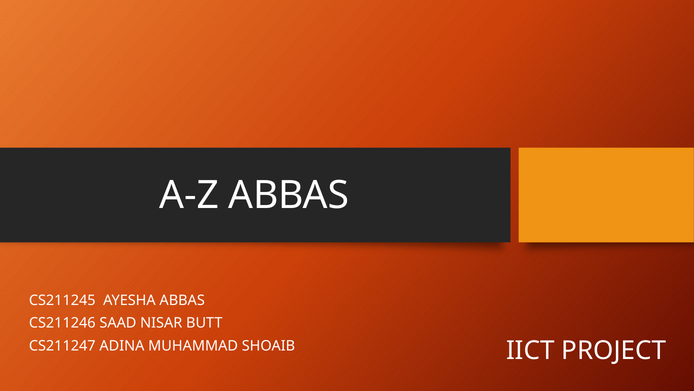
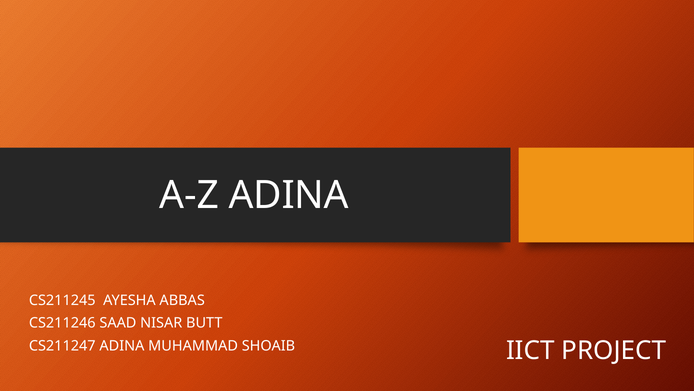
A-Z ABBAS: ABBAS -> ADINA
